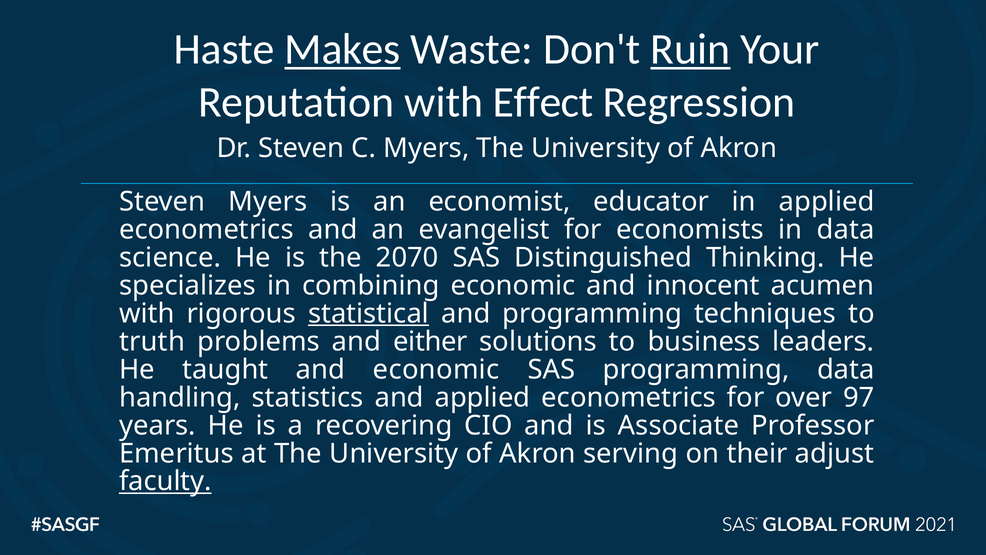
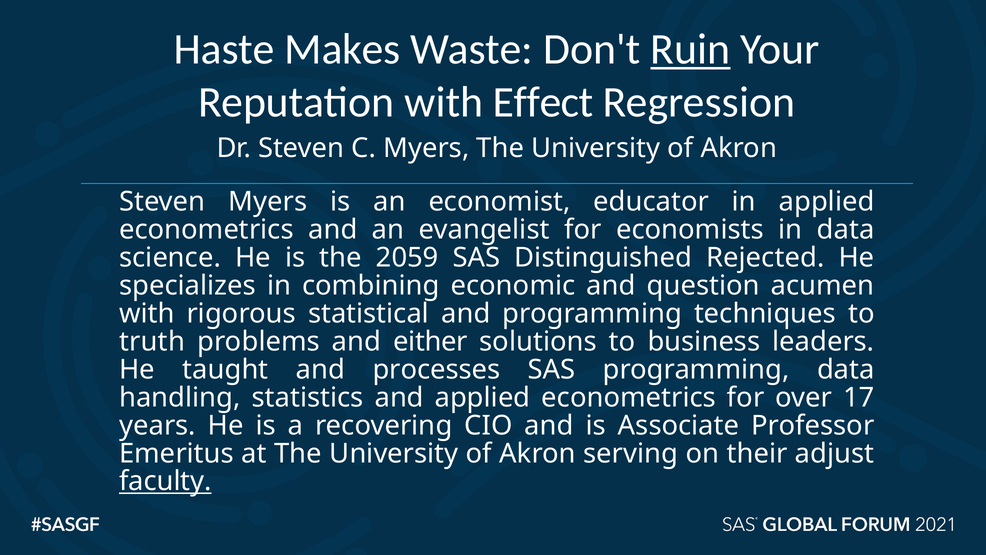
Makes underline: present -> none
2070: 2070 -> 2059
Thinking: Thinking -> Rejected
innocent: innocent -> question
statistical underline: present -> none
and economic: economic -> processes
97: 97 -> 17
